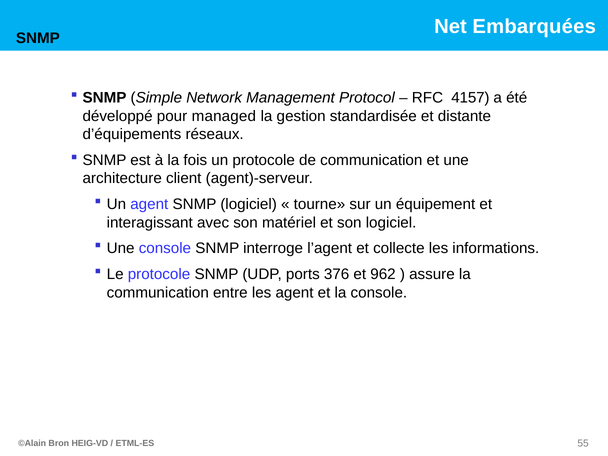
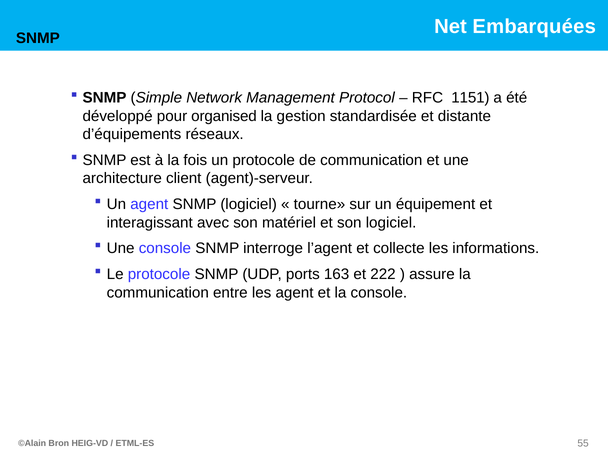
4157: 4157 -> 1151
managed: managed -> organised
376: 376 -> 163
962: 962 -> 222
